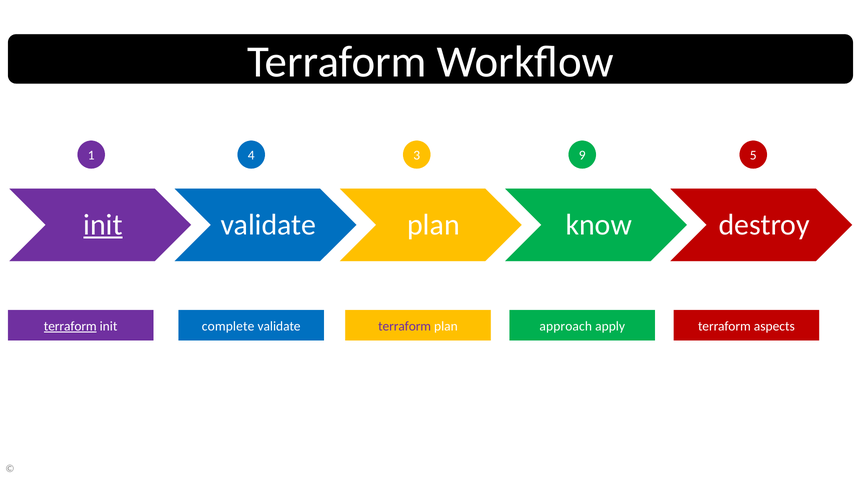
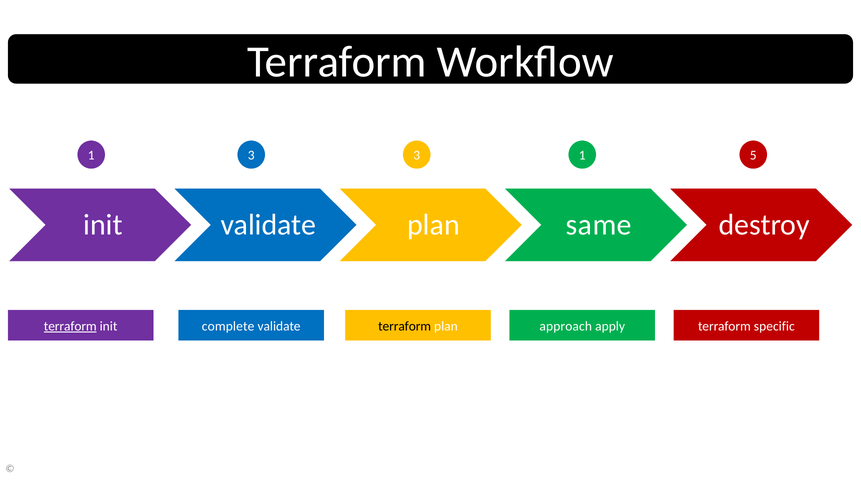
1 4: 4 -> 3
3 9: 9 -> 1
init at (103, 225) underline: present -> none
know: know -> same
terraform at (405, 326) colour: purple -> black
aspects: aspects -> specific
